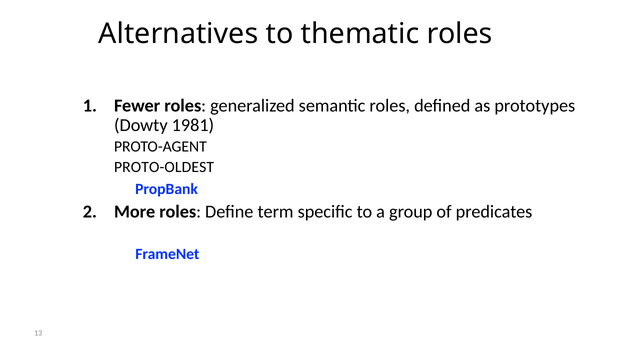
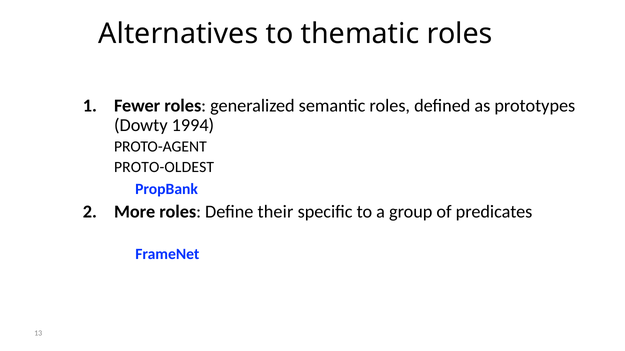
1981: 1981 -> 1994
term: term -> their
